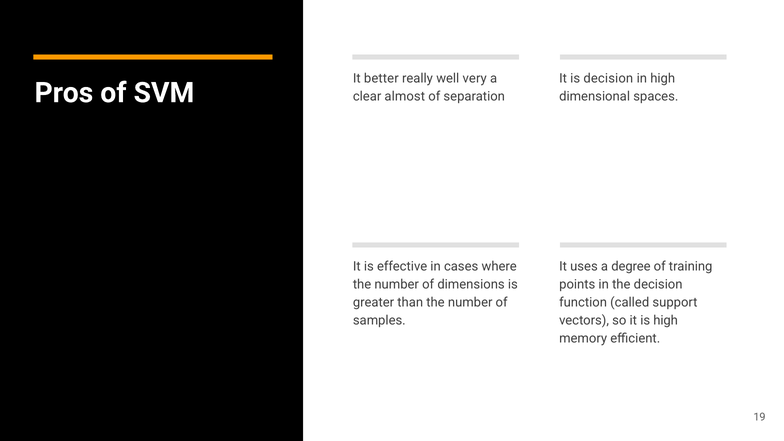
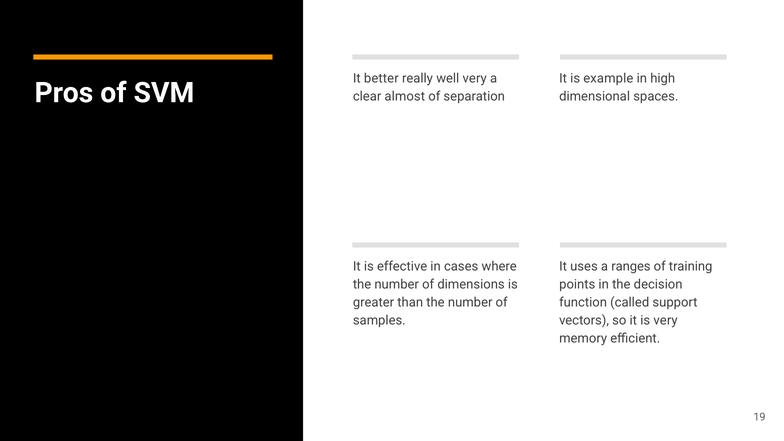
is decision: decision -> example
degree: degree -> ranges
is high: high -> very
